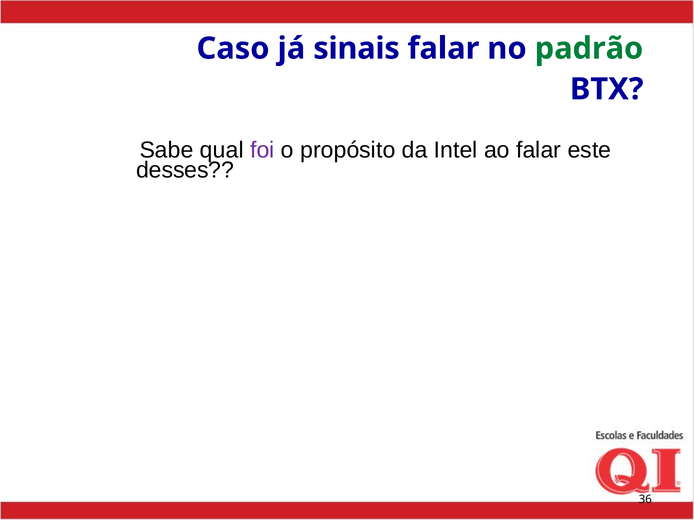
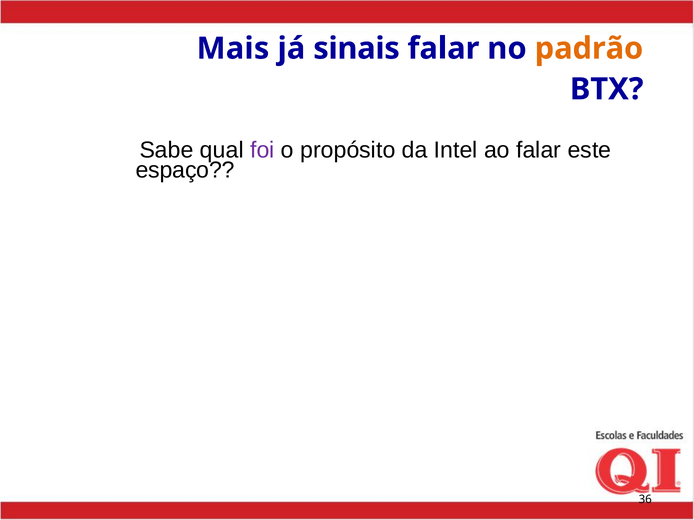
Caso: Caso -> Mais
padrão colour: green -> orange
desses: desses -> espaço
